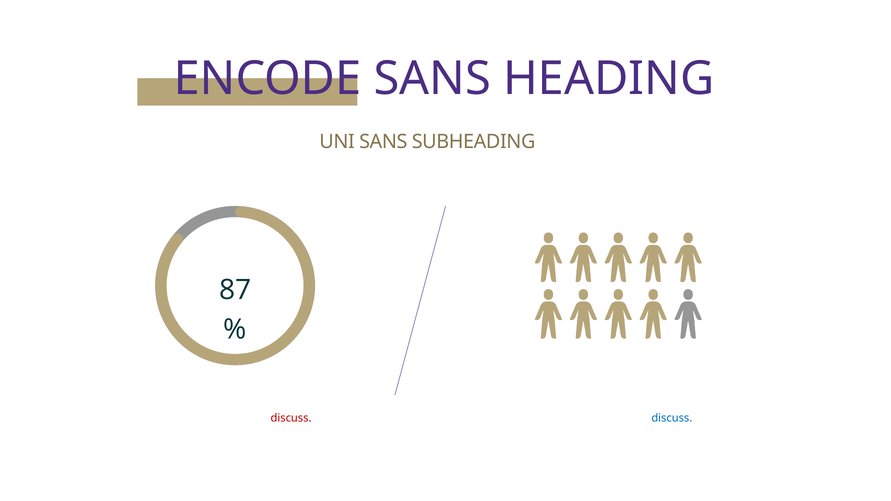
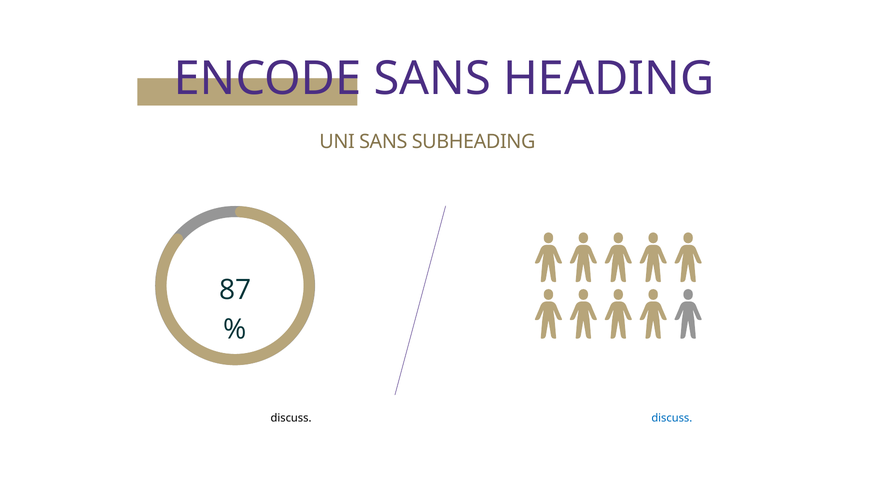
discuss at (291, 418) colour: red -> black
